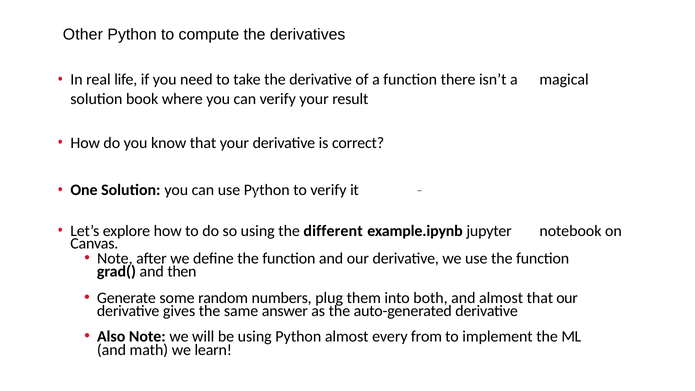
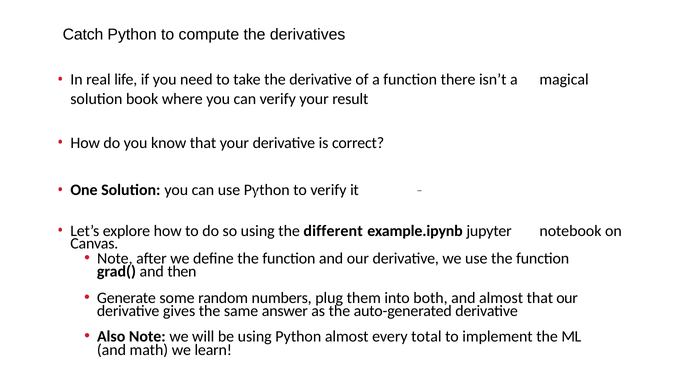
Other: Other -> Catch
from: from -> total
